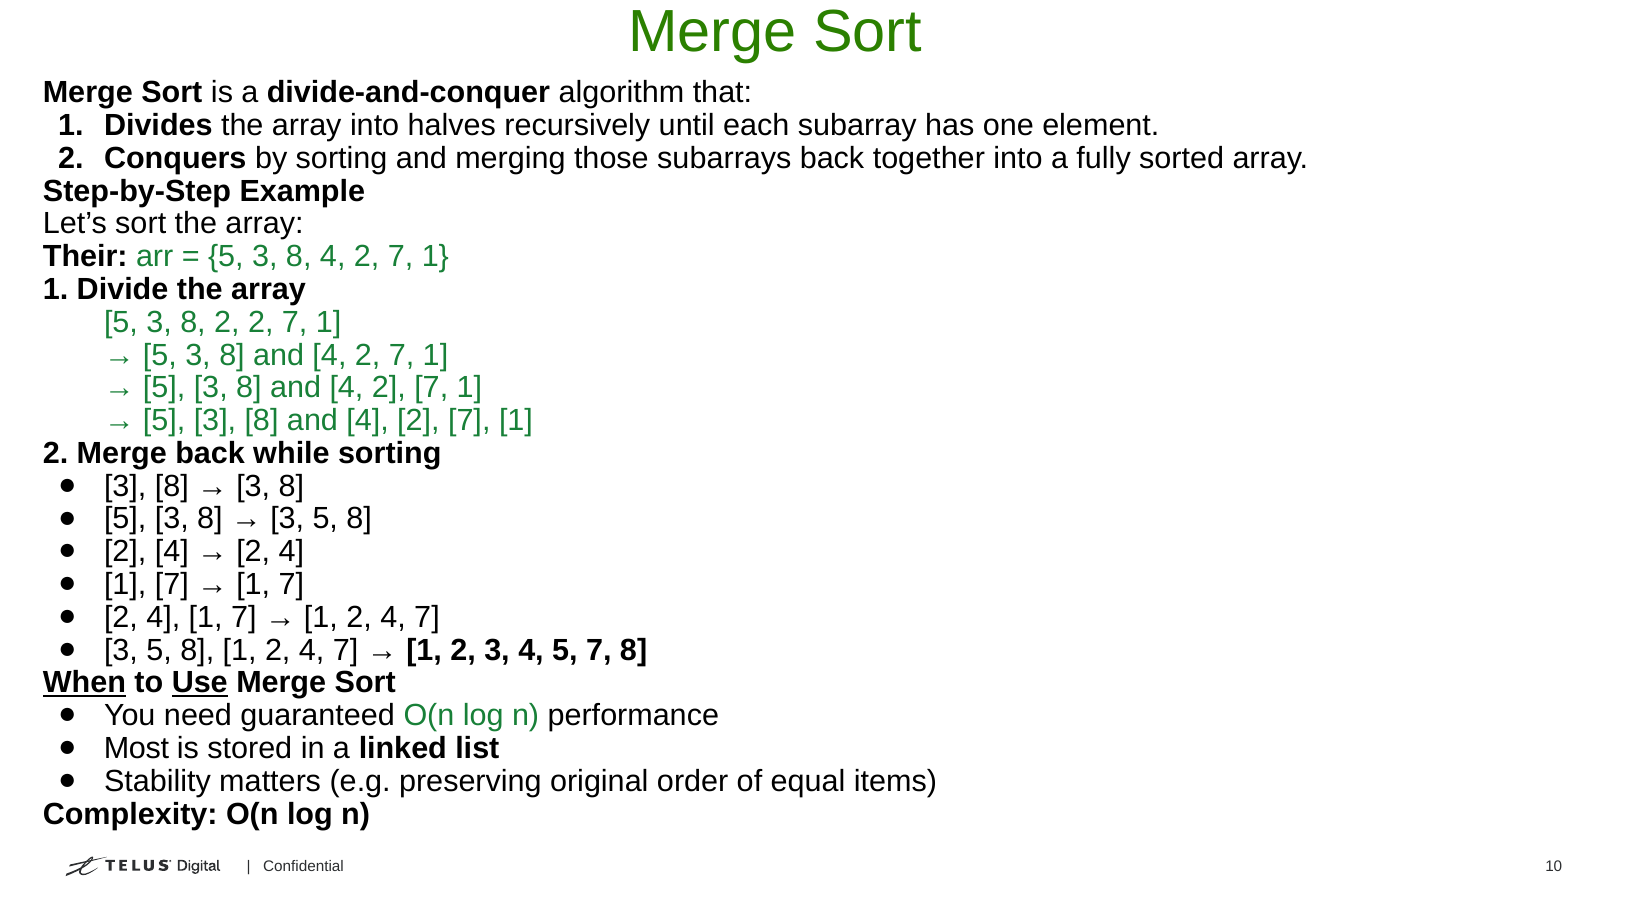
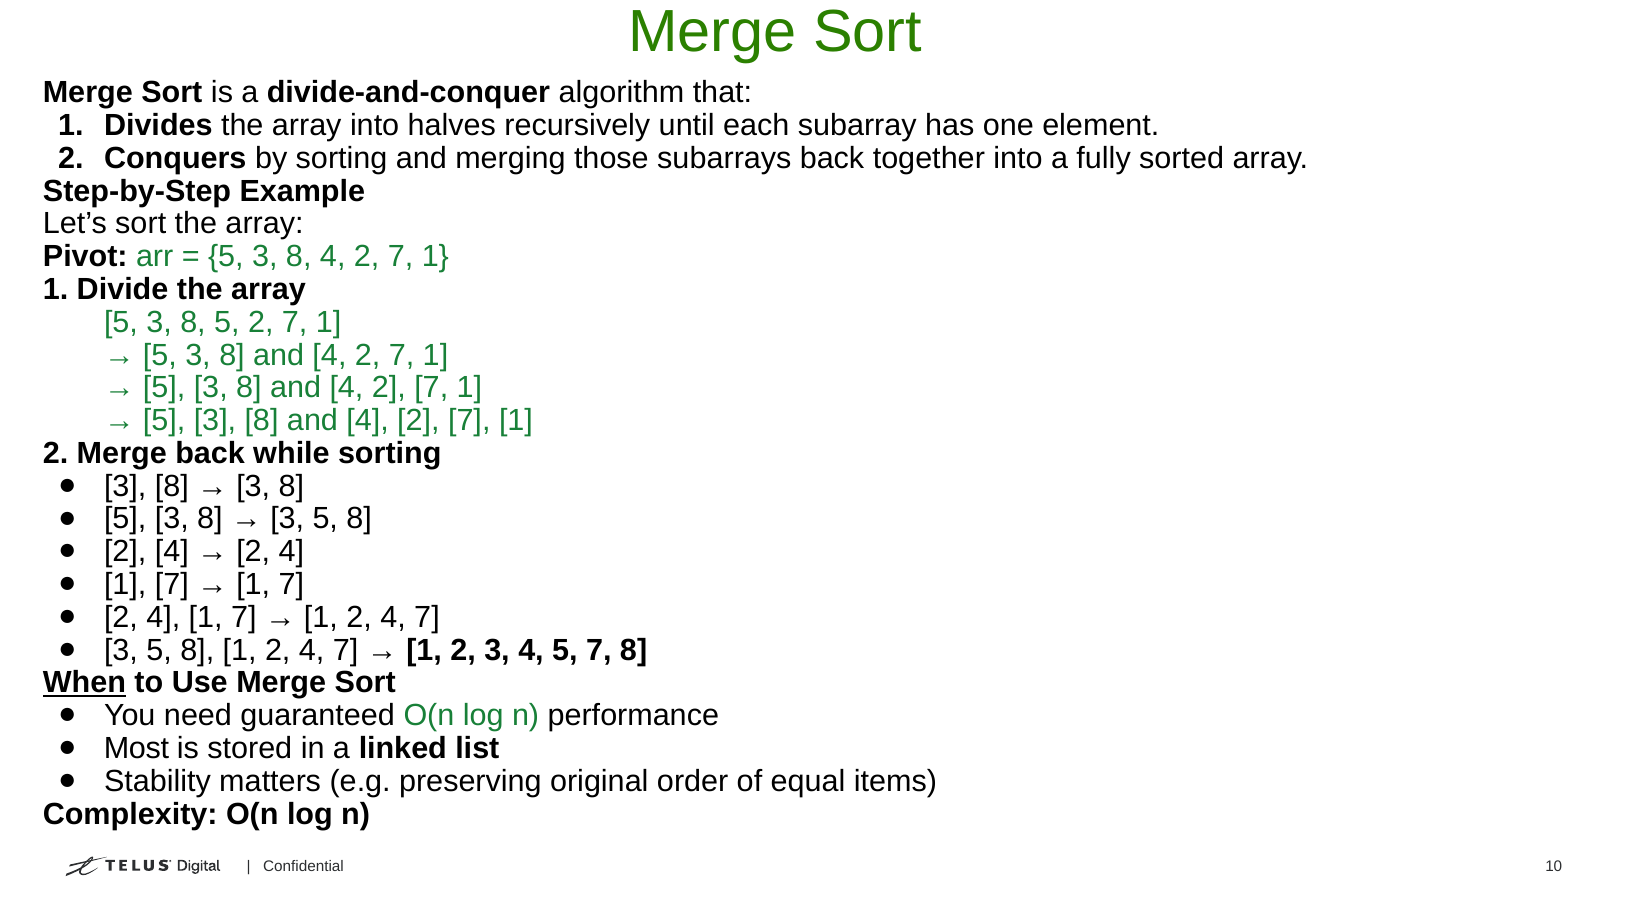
Their: Their -> Pivot
8 2: 2 -> 5
Use underline: present -> none
